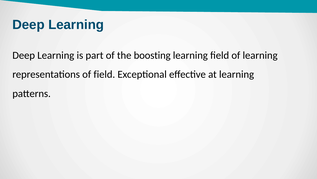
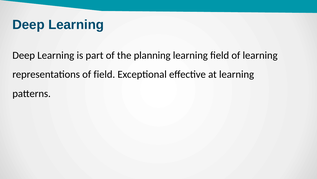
boosting: boosting -> planning
